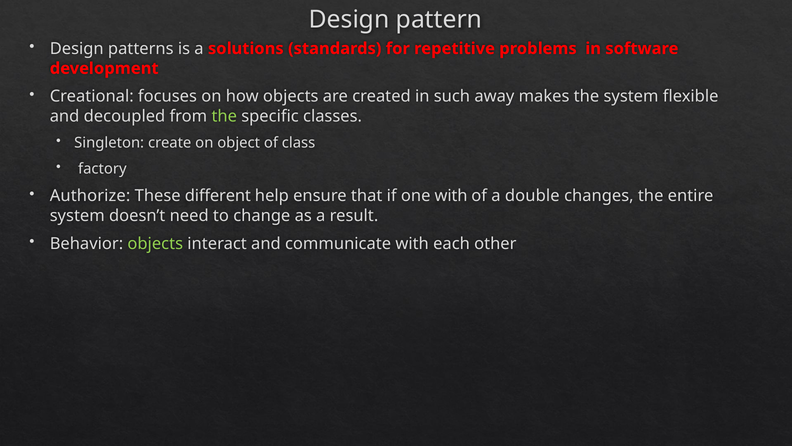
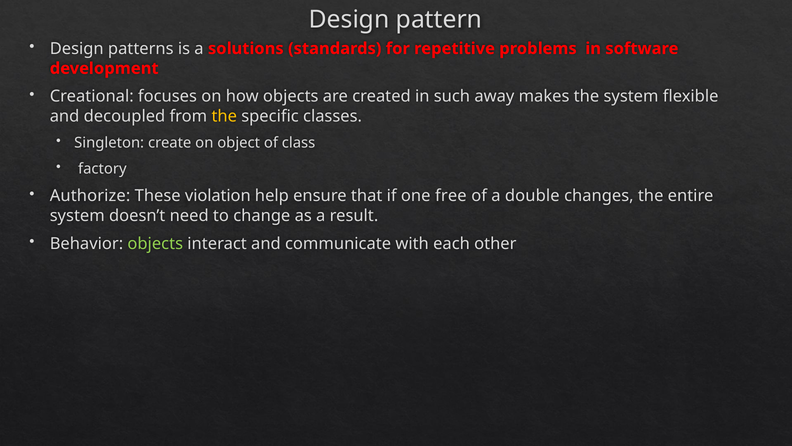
the at (224, 116) colour: light green -> yellow
different: different -> violation
one with: with -> free
